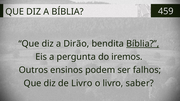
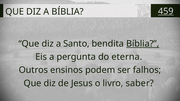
459 underline: none -> present
Dirão: Dirão -> Santo
iremos: iremos -> eterna
de Livro: Livro -> Jesus
